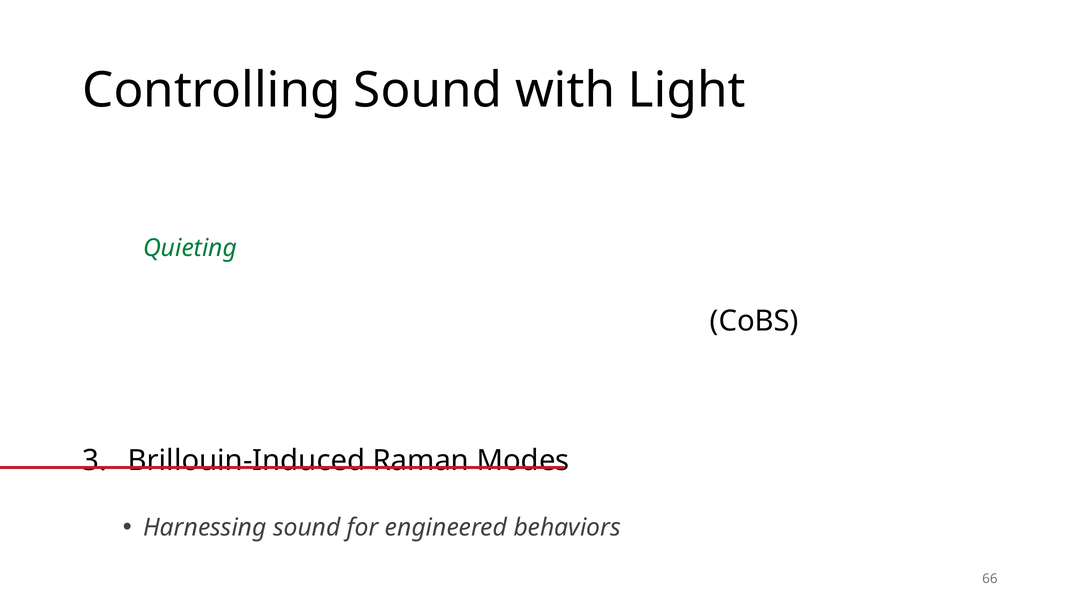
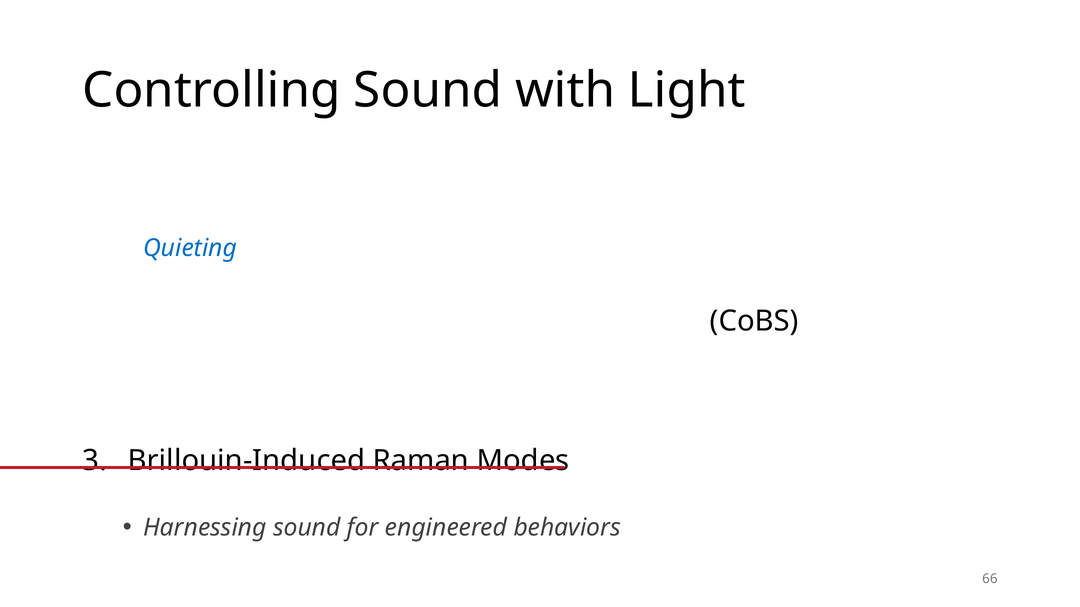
Quieting colour: green -> blue
